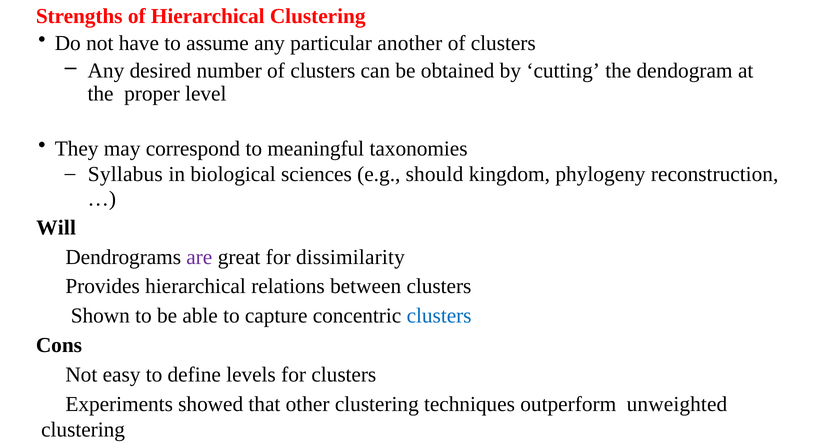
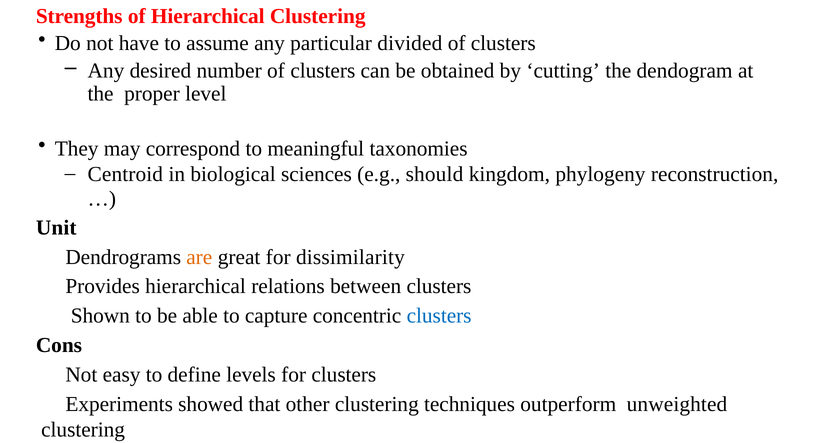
another: another -> divided
Syllabus: Syllabus -> Centroid
Will: Will -> Unit
are colour: purple -> orange
